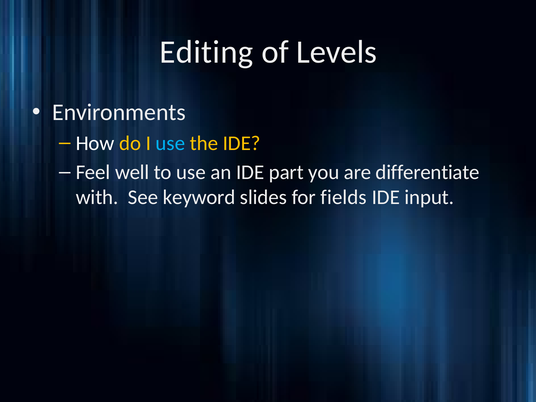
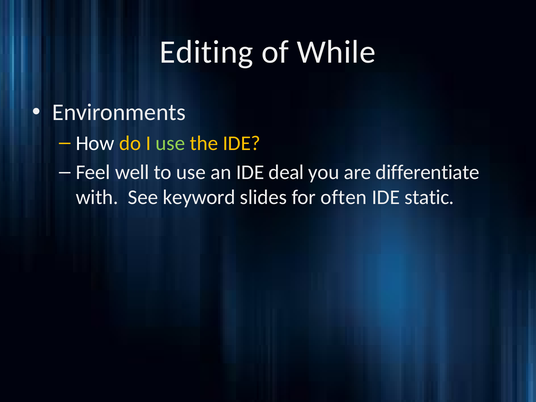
Levels: Levels -> While
use at (170, 143) colour: light blue -> light green
part: part -> deal
fields: fields -> often
input: input -> static
